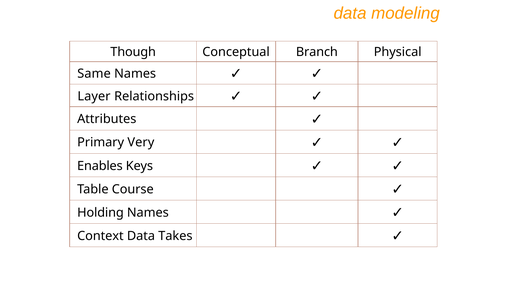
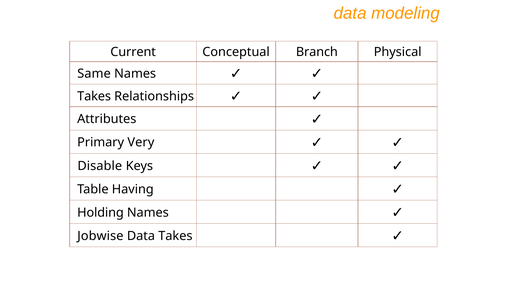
Though: Though -> Current
Layer at (94, 96): Layer -> Takes
Enables: Enables -> Disable
Course: Course -> Having
Context: Context -> Jobwise
